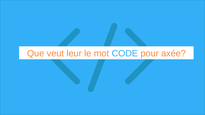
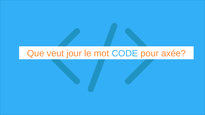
leur: leur -> jour
